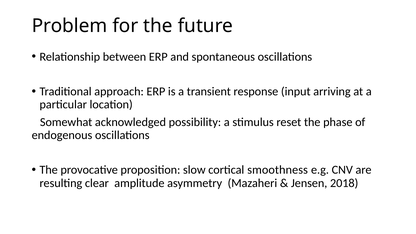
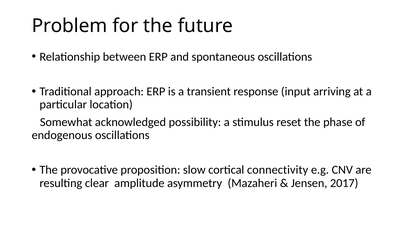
smoothness: smoothness -> connectivity
2018: 2018 -> 2017
